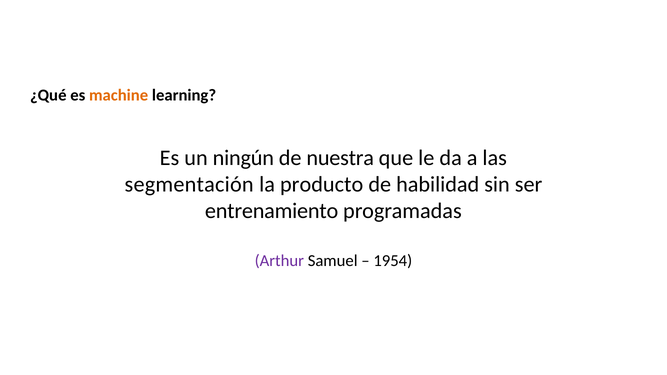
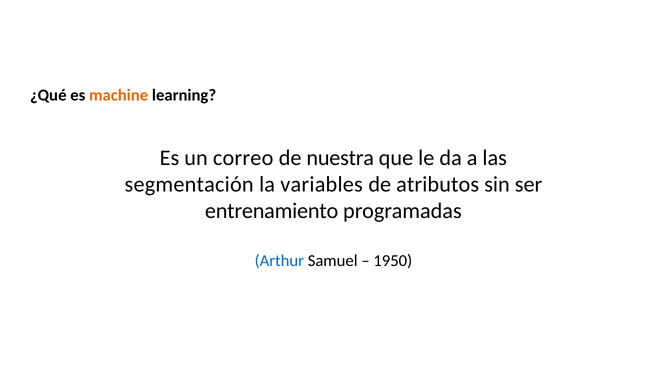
ningún: ningún -> correo
producto: producto -> variables
habilidad: habilidad -> atributos
Arthur colour: purple -> blue
1954: 1954 -> 1950
